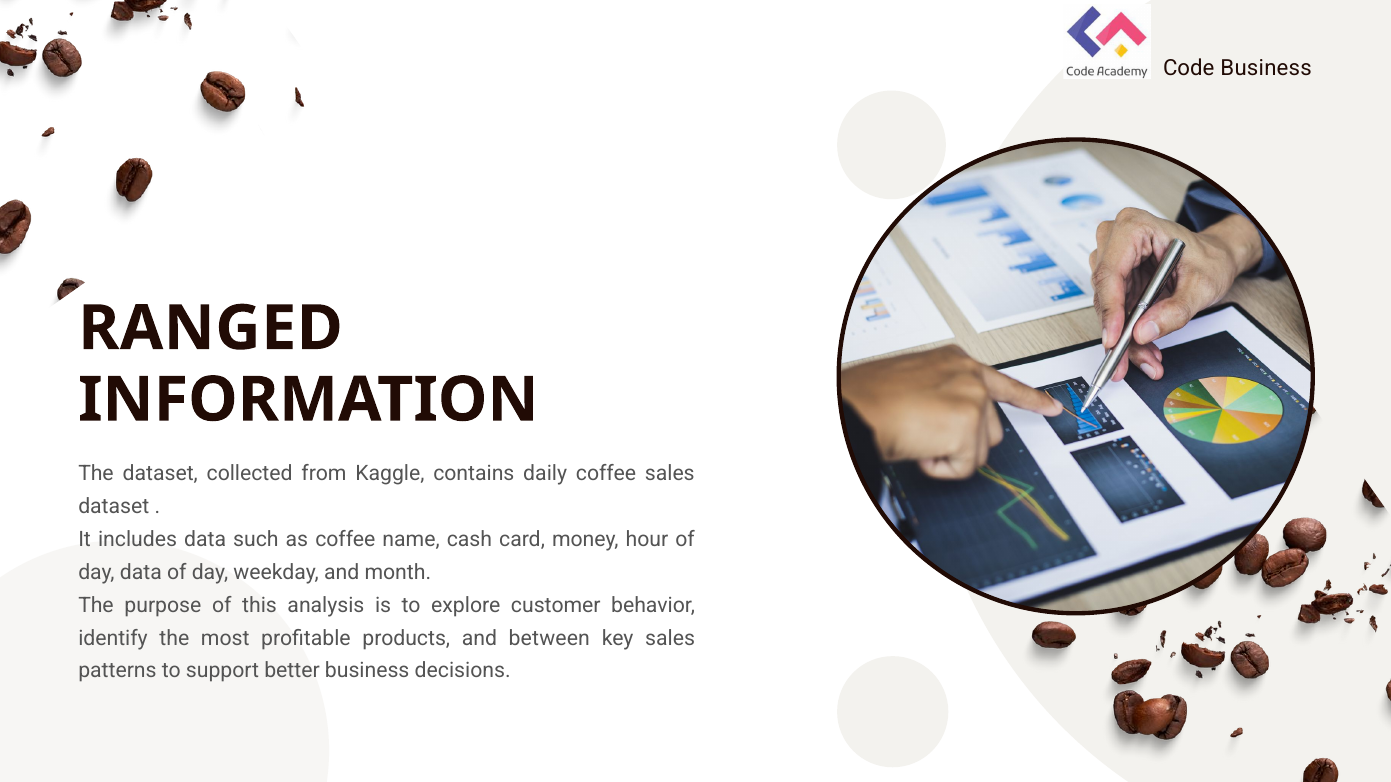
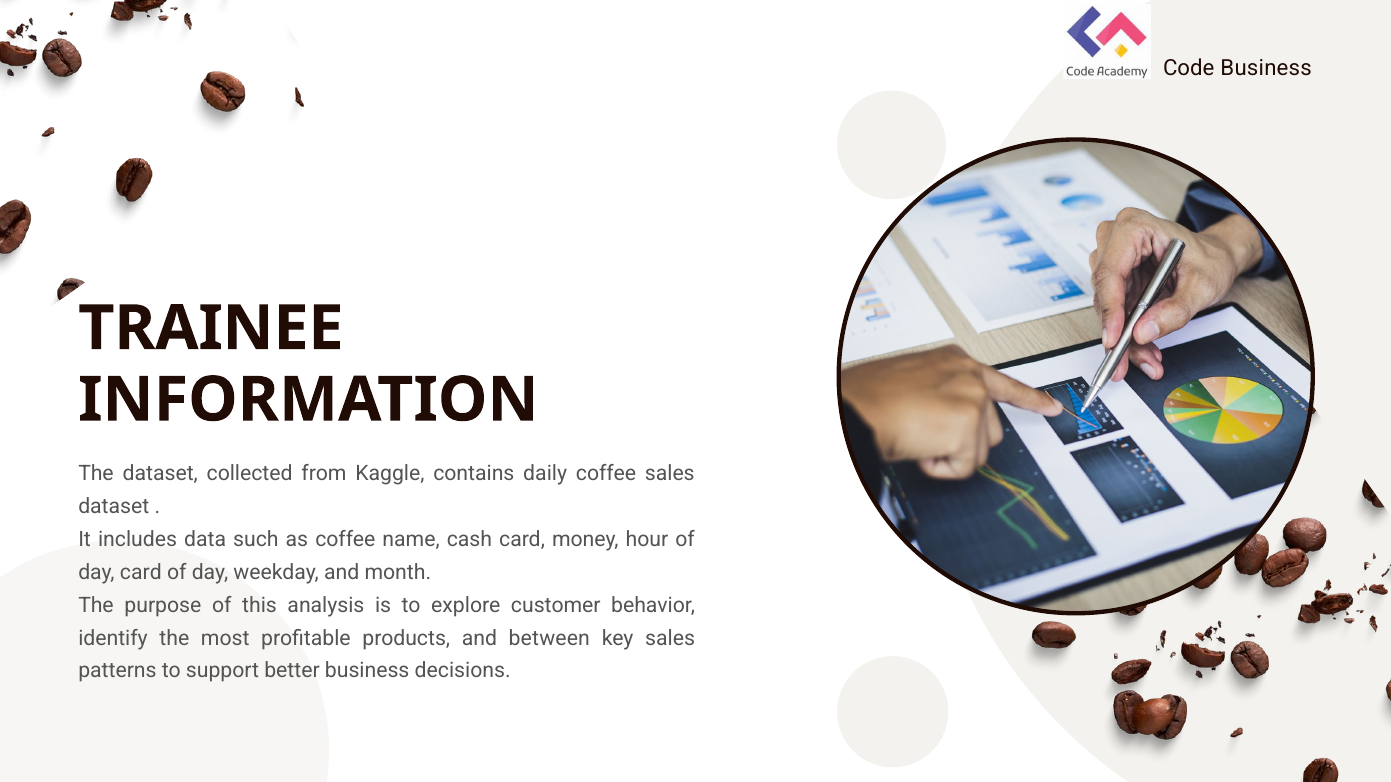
RANGED: RANGED -> TRAINEE
day data: data -> card
